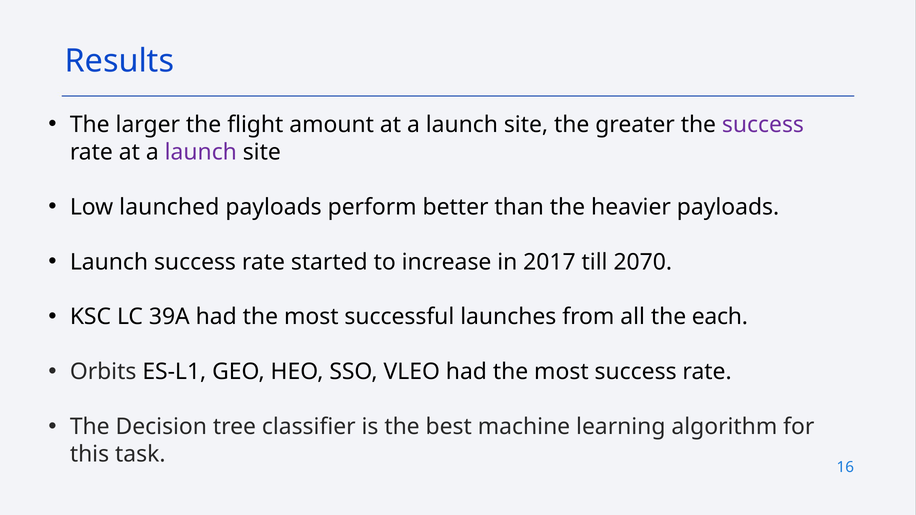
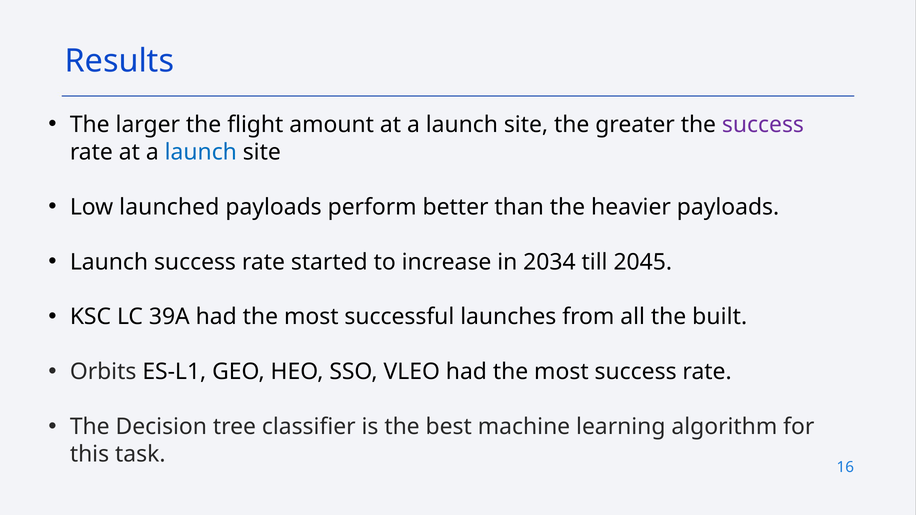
launch at (201, 152) colour: purple -> blue
2017: 2017 -> 2034
2070: 2070 -> 2045
each: each -> built
